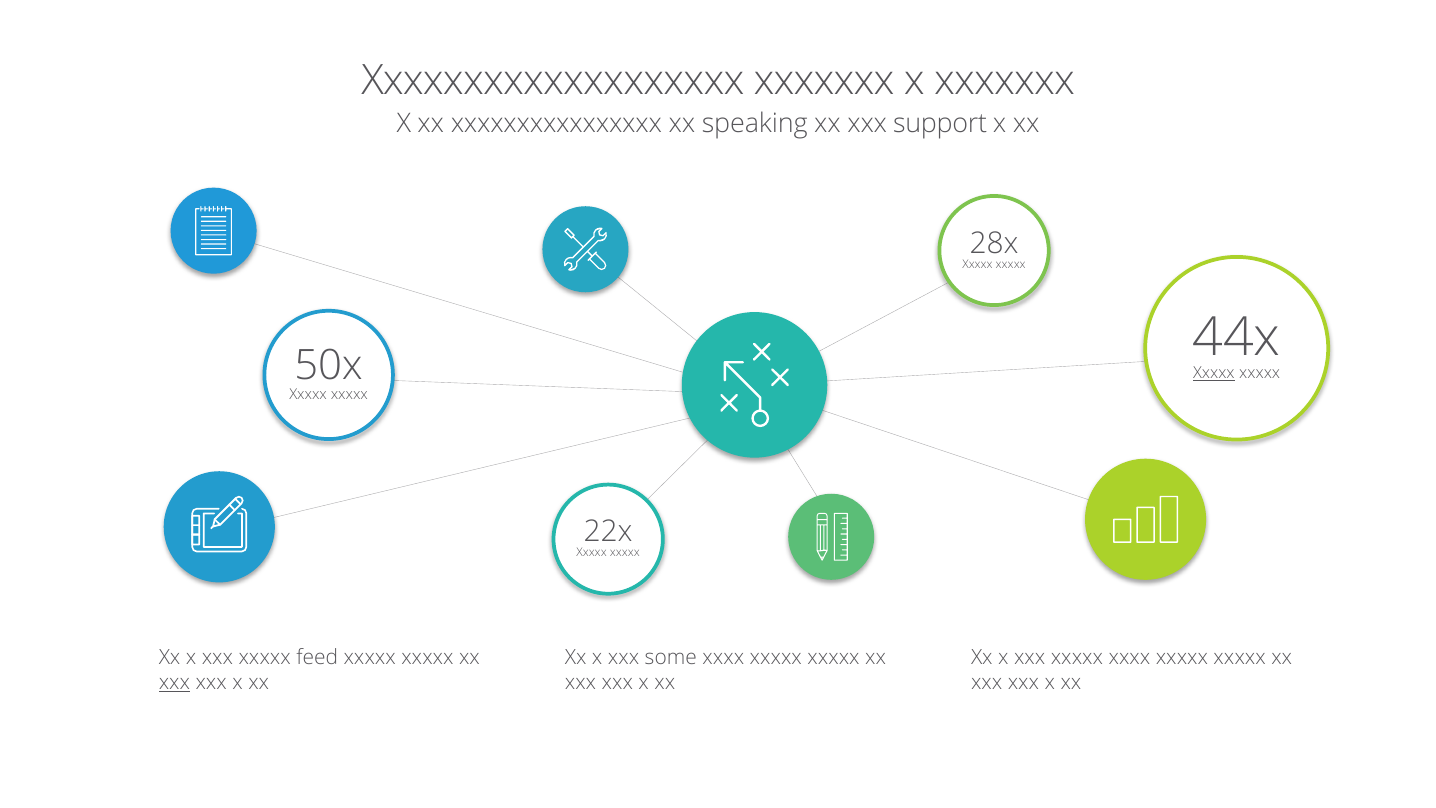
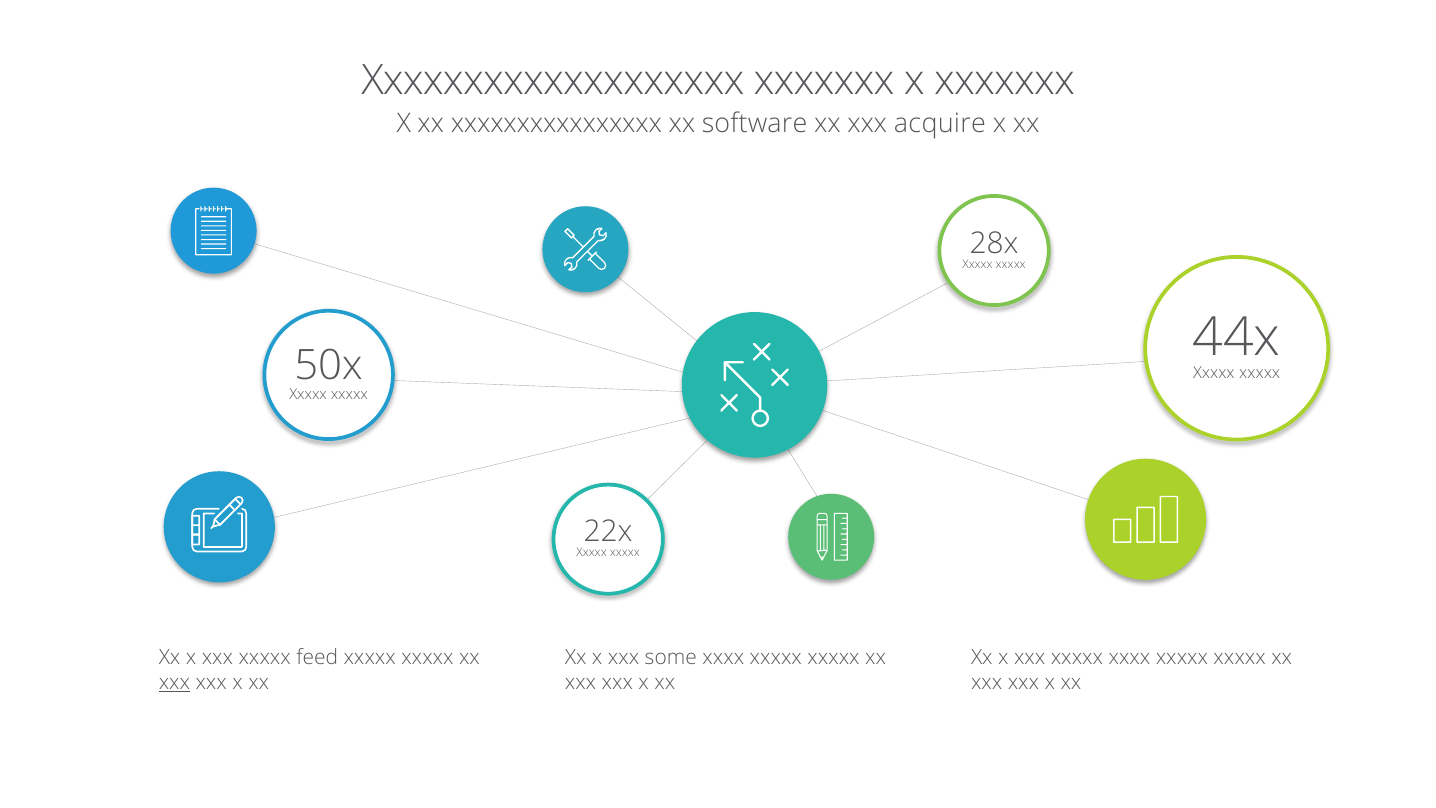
speaking: speaking -> software
support: support -> acquire
Xxxxx at (1214, 373) underline: present -> none
